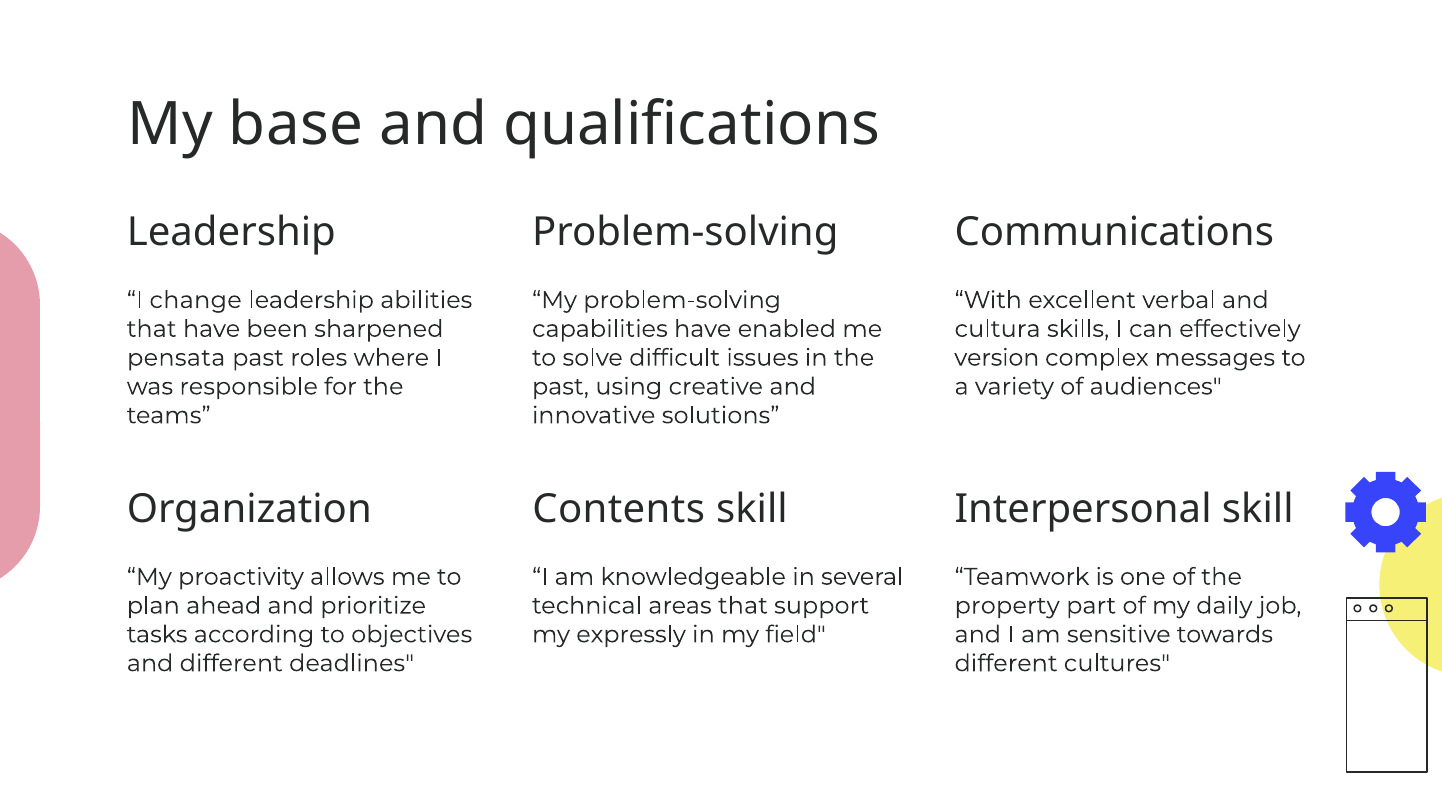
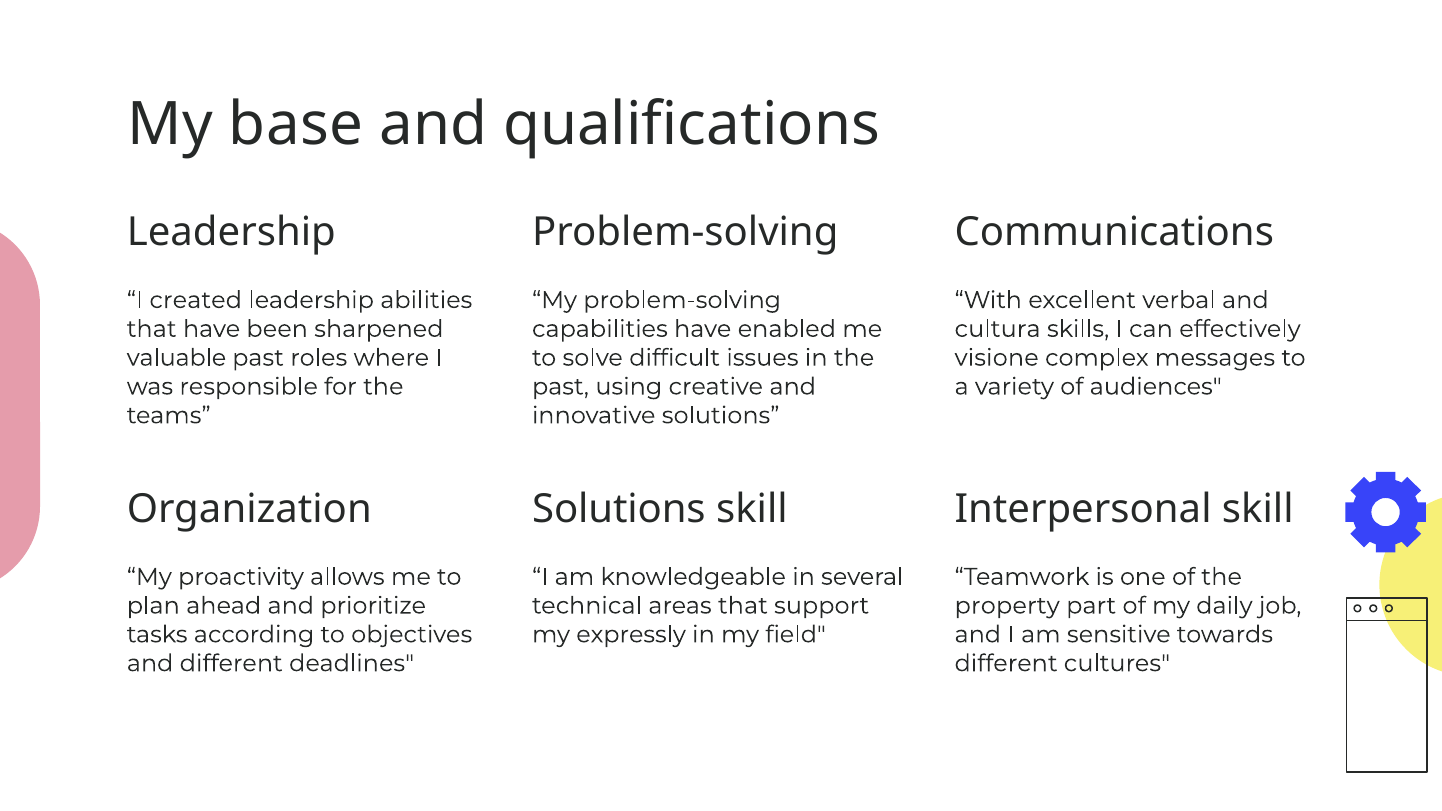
change: change -> created
pensata: pensata -> valuable
version: version -> visione
Organization Contents: Contents -> Solutions
